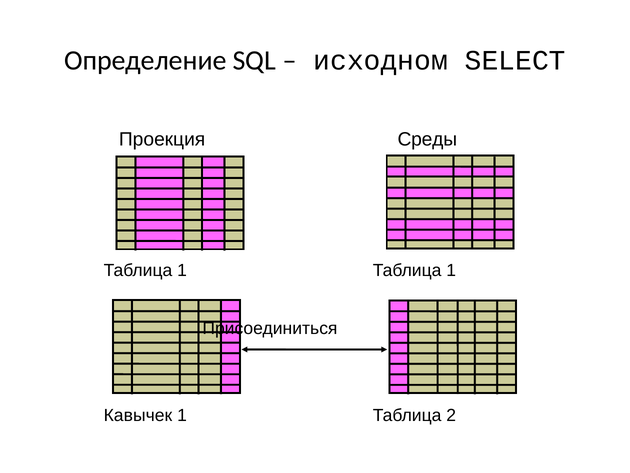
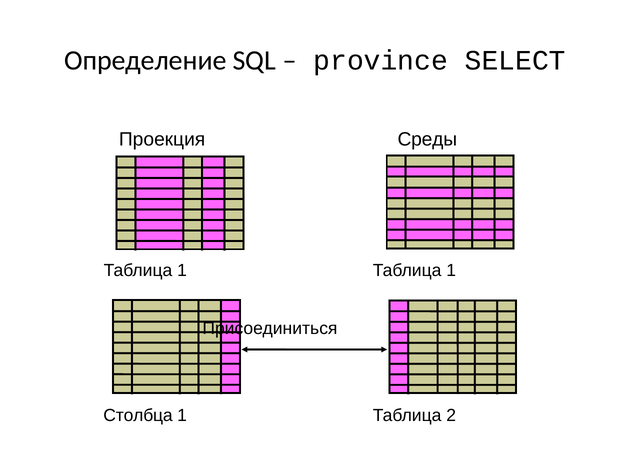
исходном: исходном -> province
Кавычек: Кавычек -> Столбца
